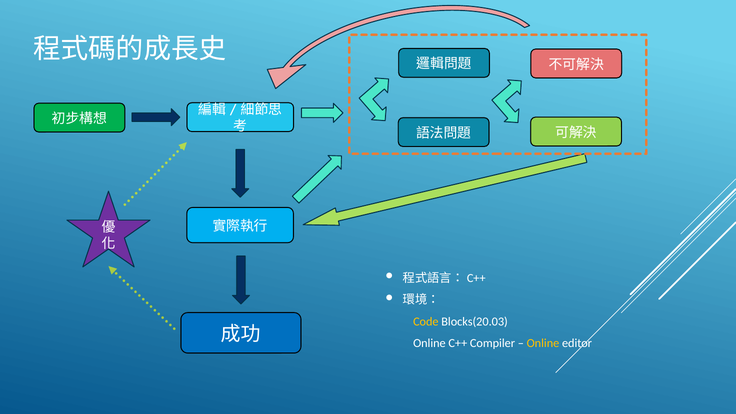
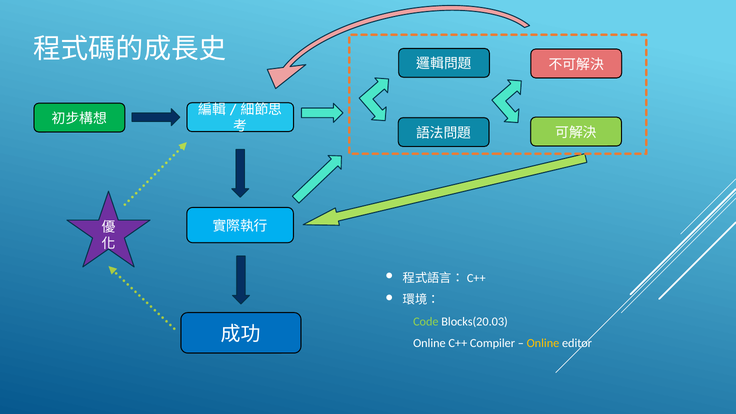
Code colour: yellow -> light green
